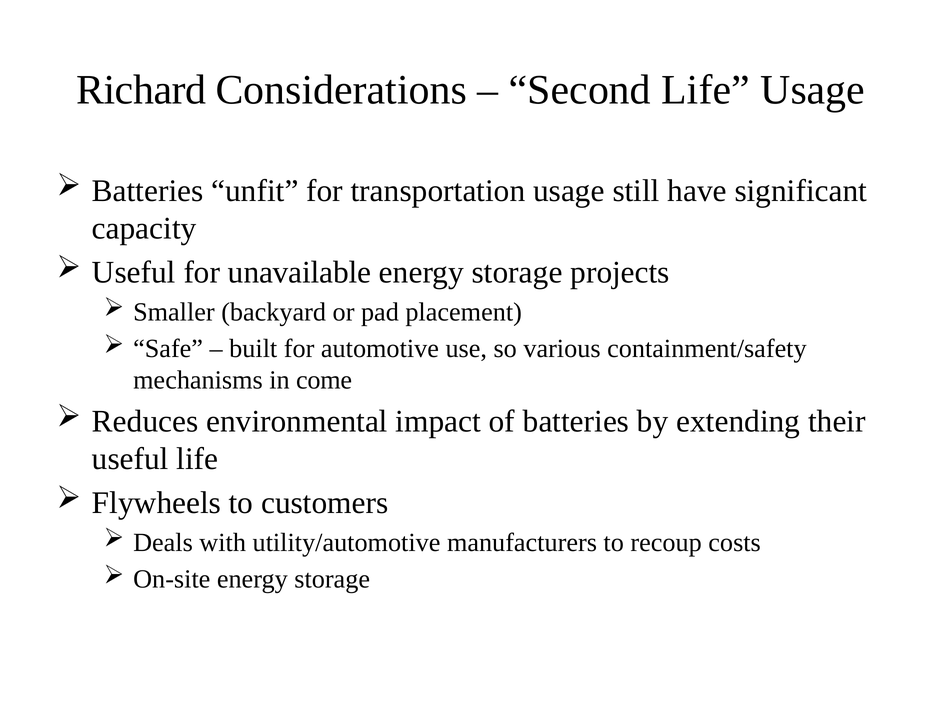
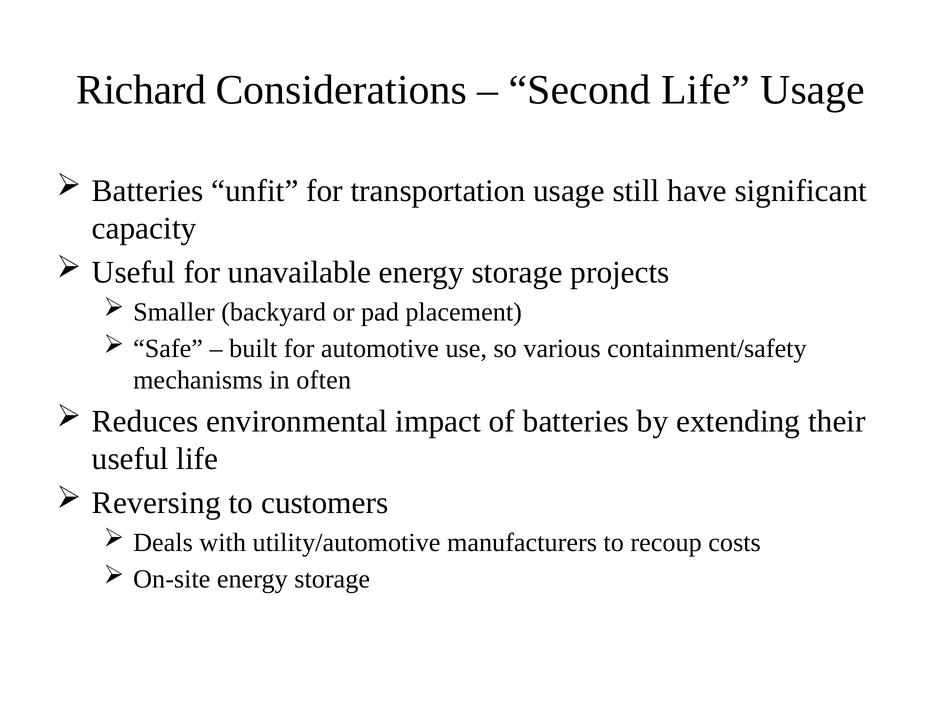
come: come -> often
Flywheels: Flywheels -> Reversing
